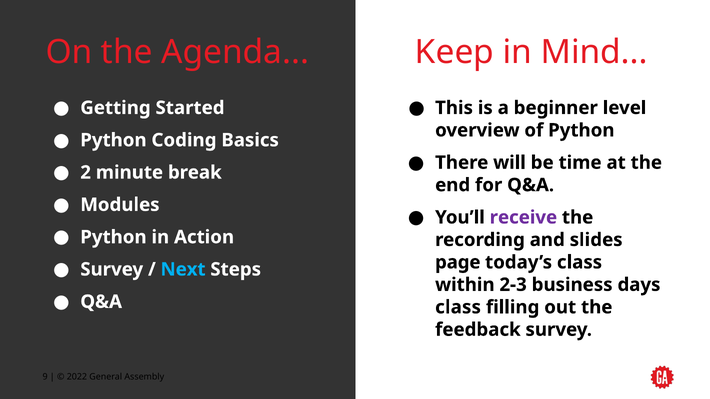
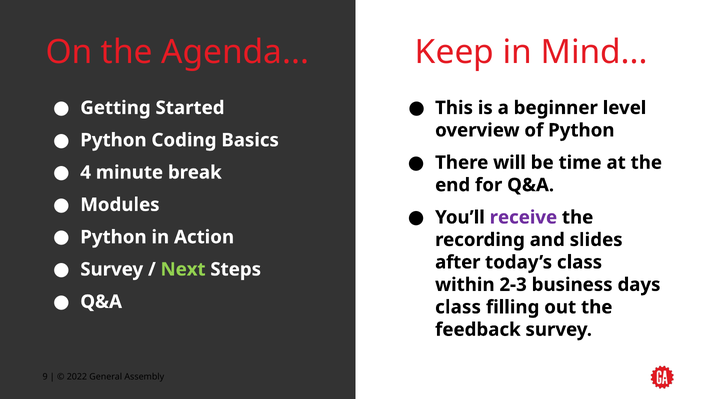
2: 2 -> 4
page: page -> after
Next colour: light blue -> light green
